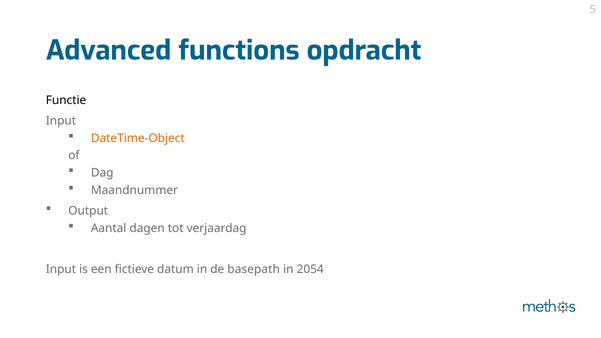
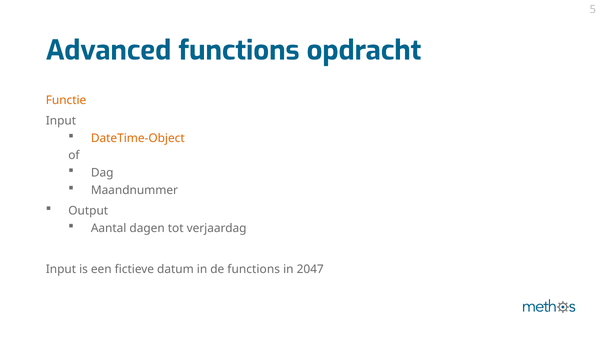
Functie colour: black -> orange
de basepath: basepath -> functions
2054: 2054 -> 2047
